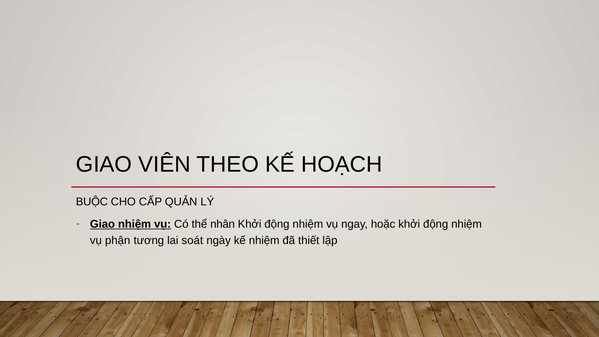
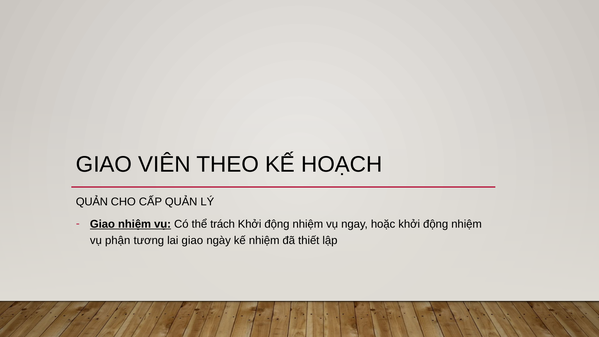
BUỘC at (92, 202): BUỘC -> QUẢN
nhân: nhân -> trách
lai soát: soát -> giao
